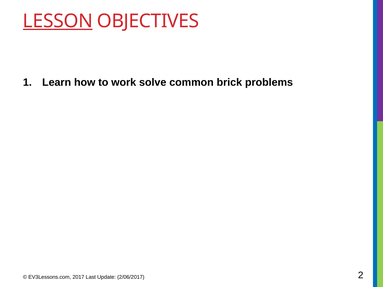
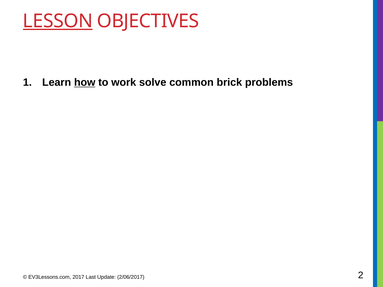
how underline: none -> present
